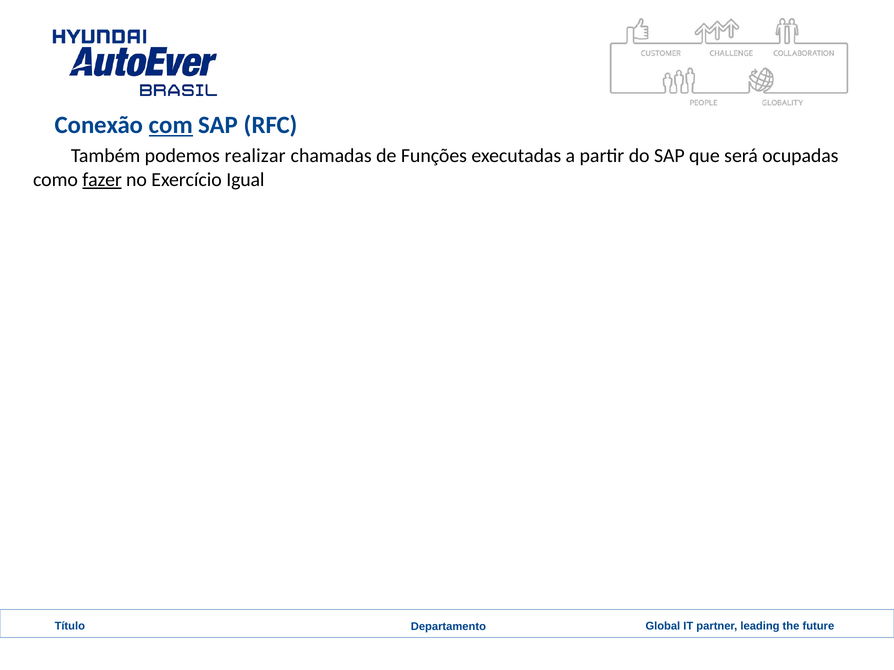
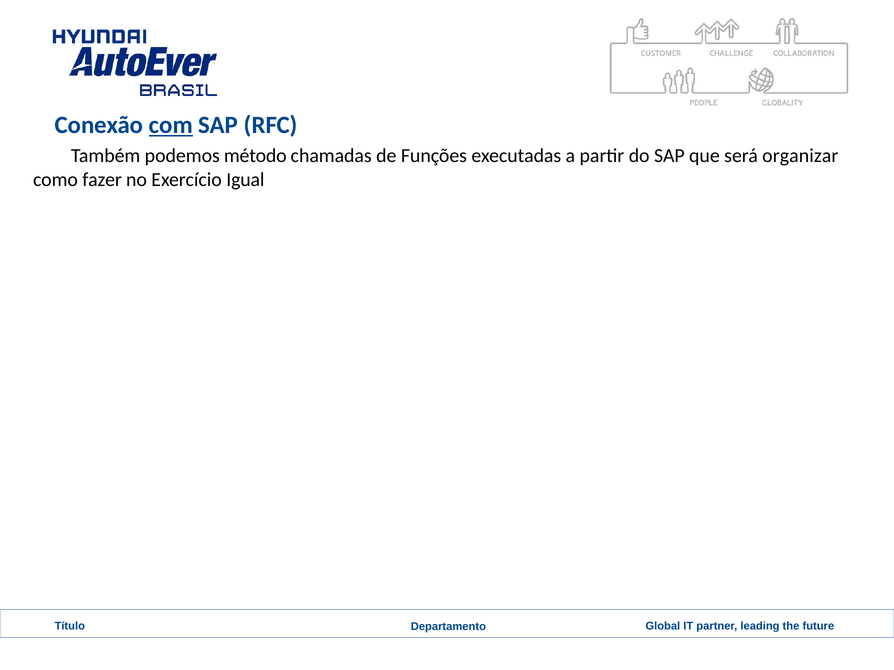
realizar: realizar -> método
ocupadas: ocupadas -> organizar
fazer underline: present -> none
